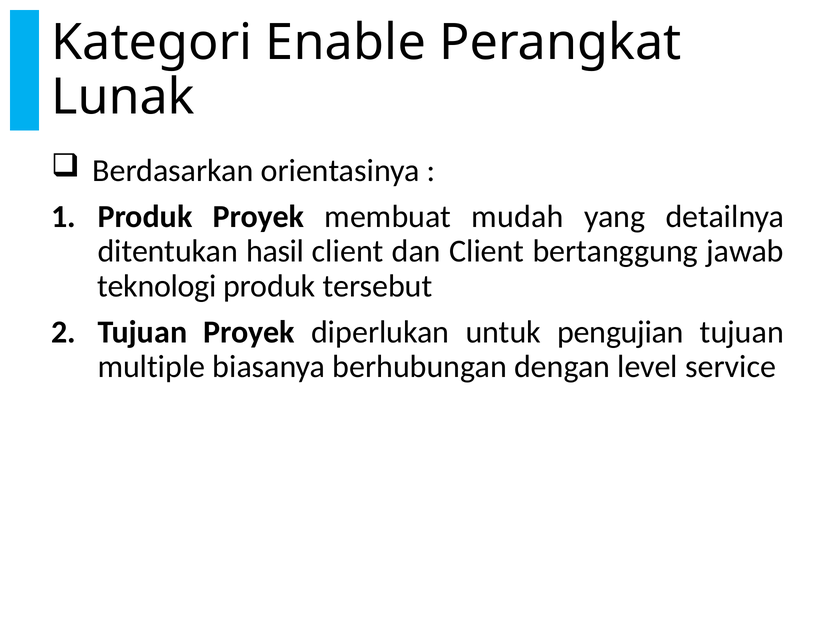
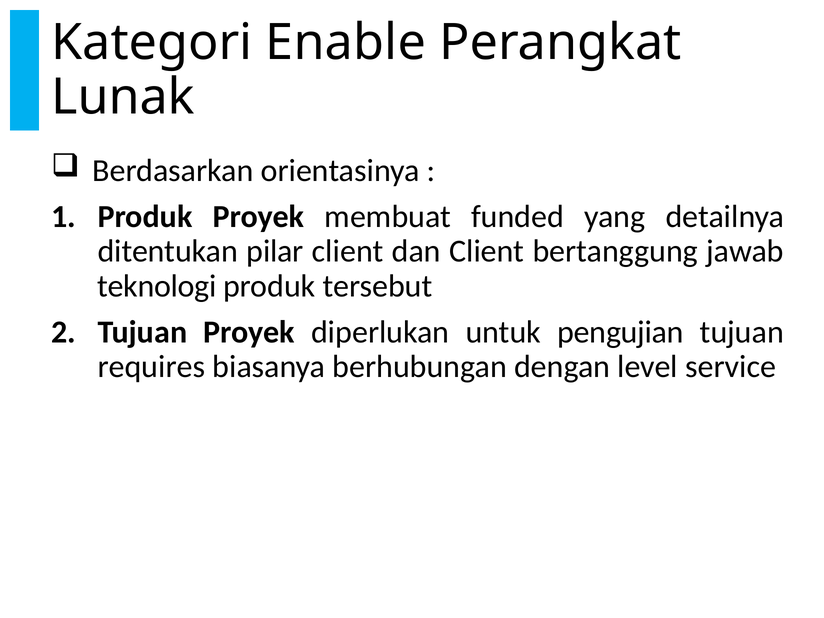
mudah: mudah -> funded
hasil: hasil -> pilar
multiple: multiple -> requires
